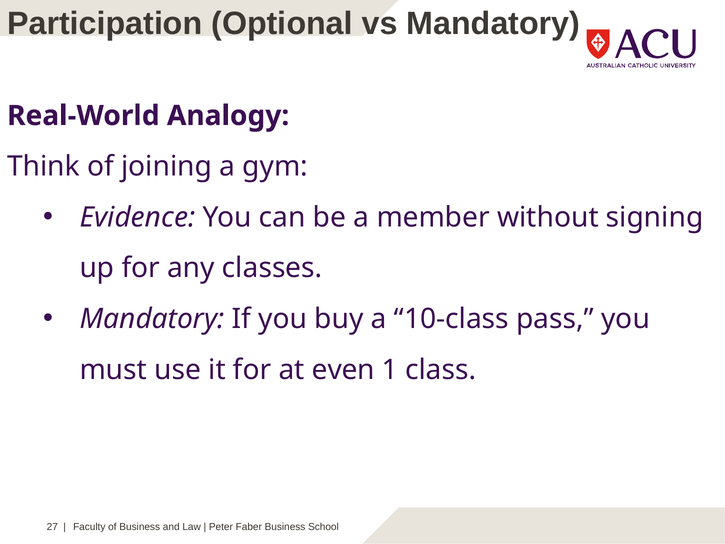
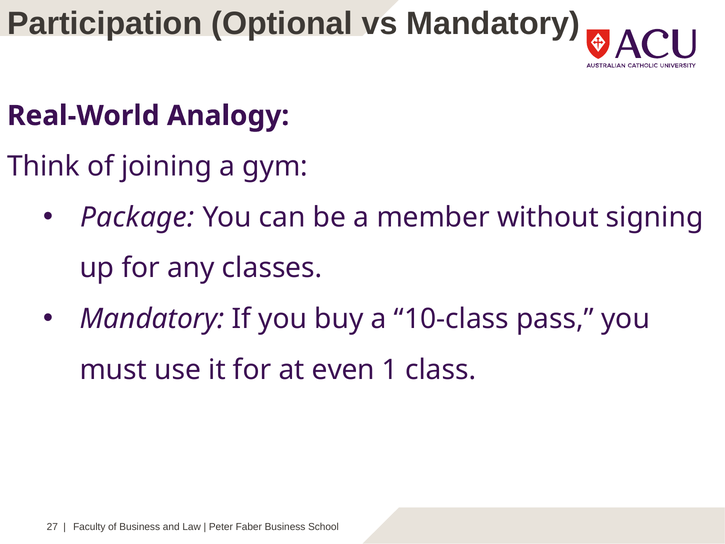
Evidence: Evidence -> Package
